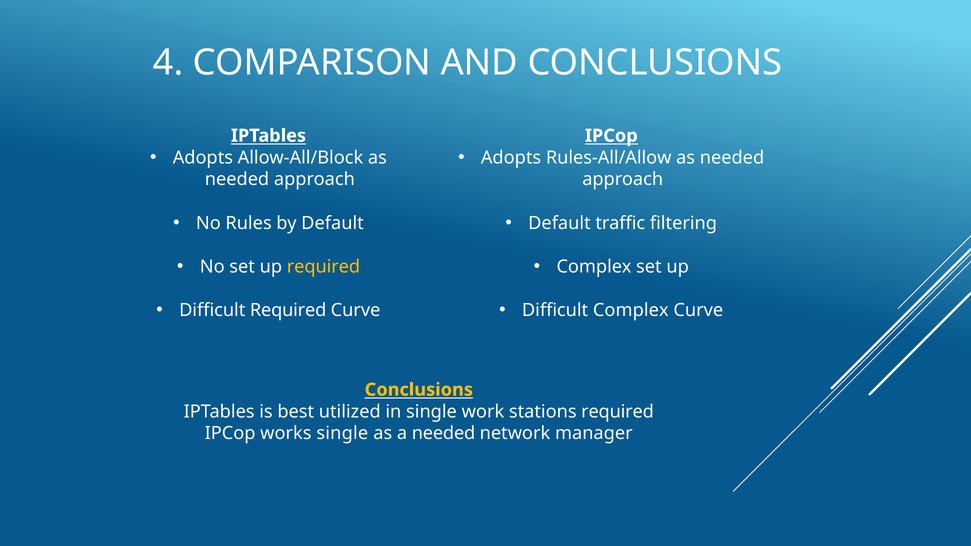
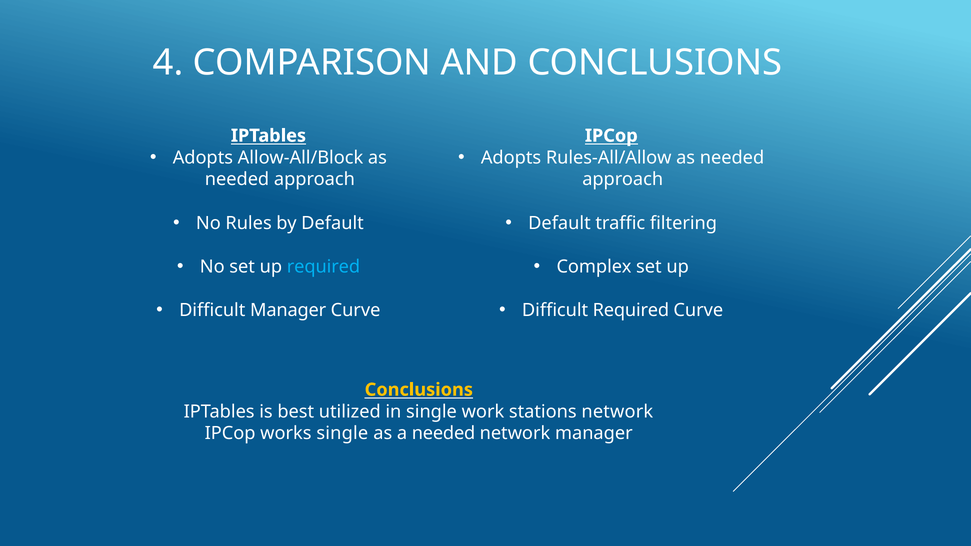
required at (323, 267) colour: yellow -> light blue
Difficult Required: Required -> Manager
Difficult Complex: Complex -> Required
stations required: required -> network
